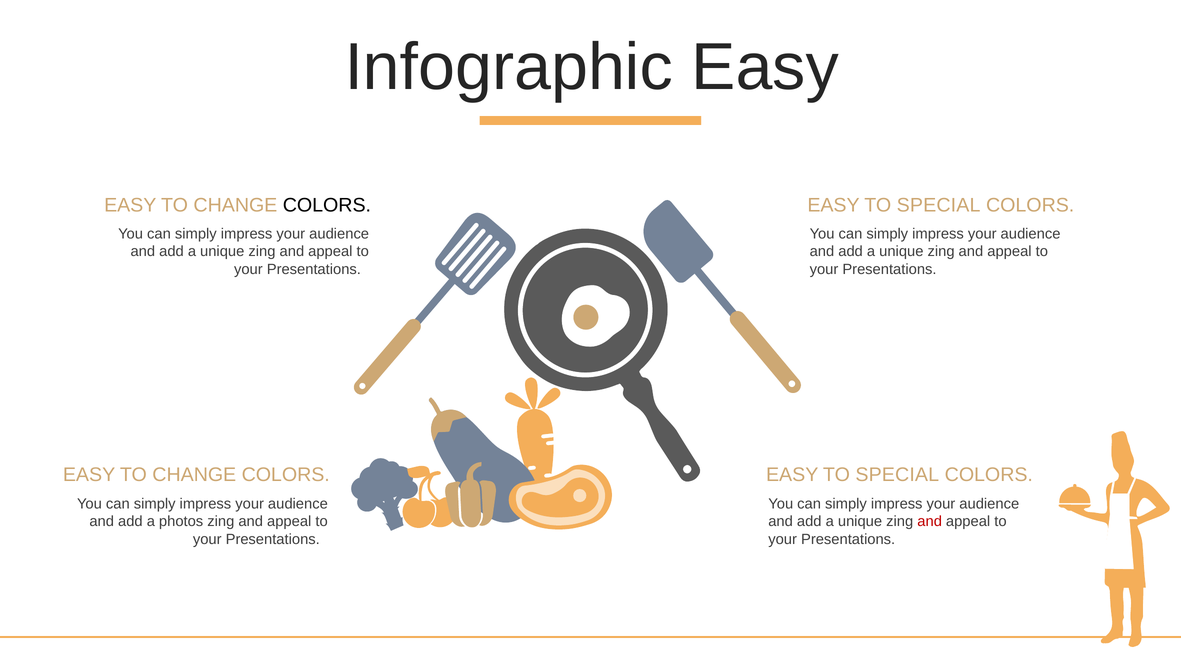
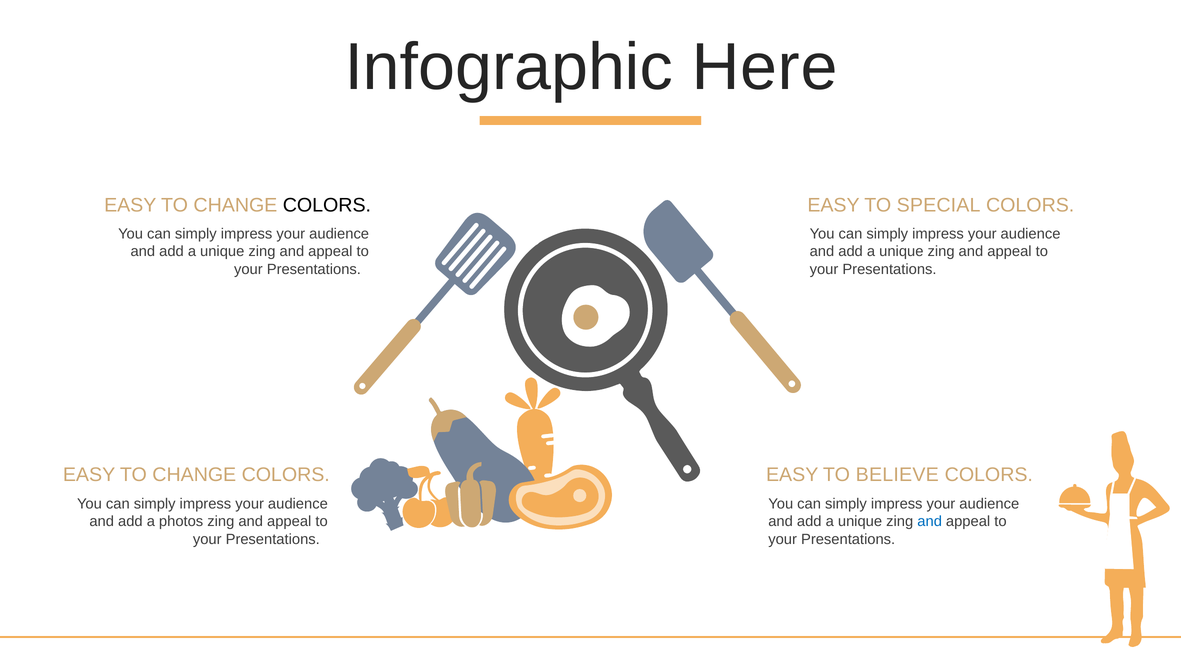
Infographic Easy: Easy -> Here
SPECIAL at (897, 475): SPECIAL -> BELIEVE
and at (930, 522) colour: red -> blue
